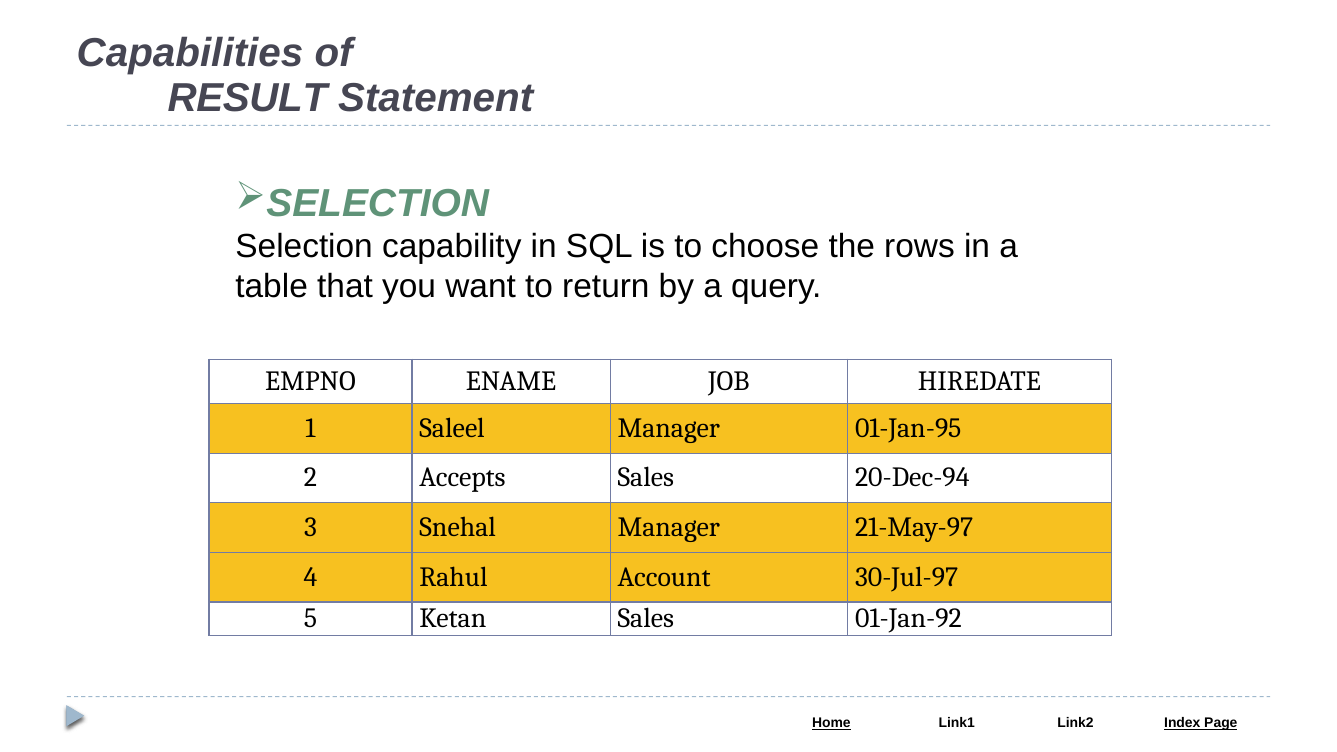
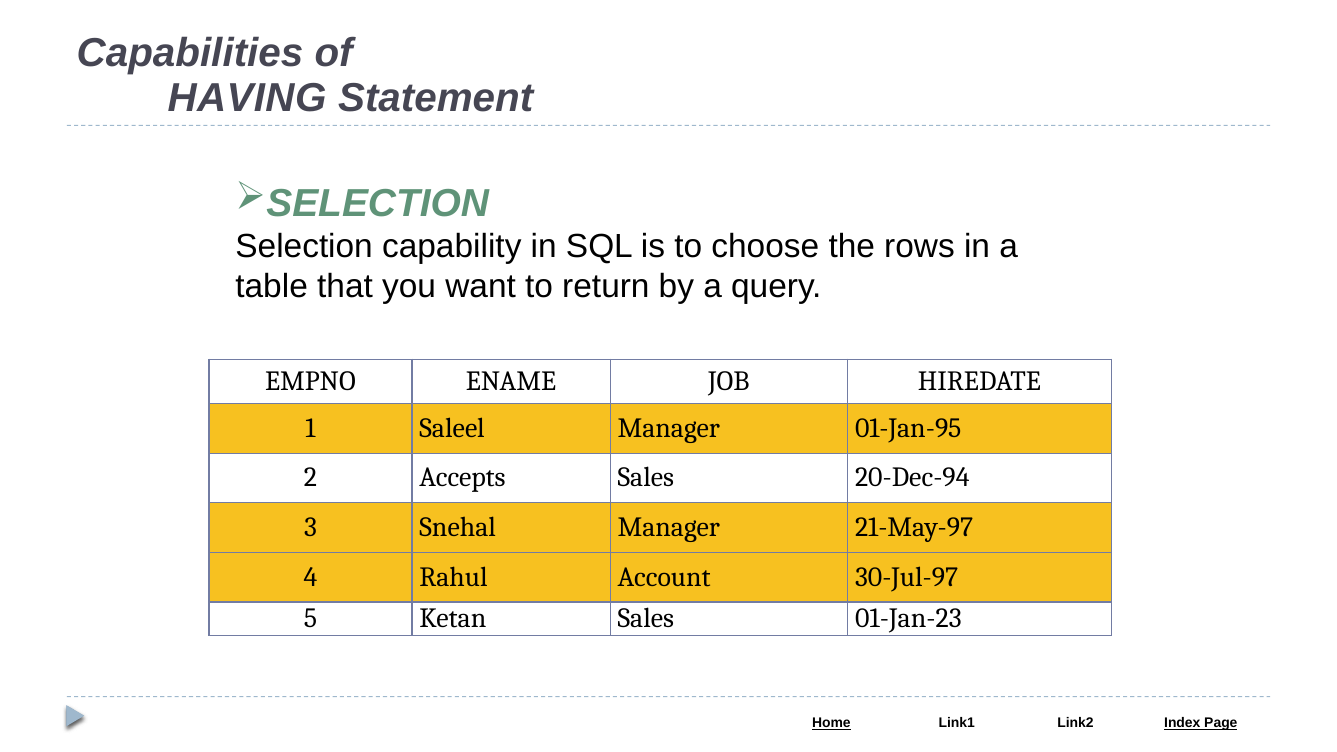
RESULT: RESULT -> HAVING
01-Jan-92: 01-Jan-92 -> 01-Jan-23
